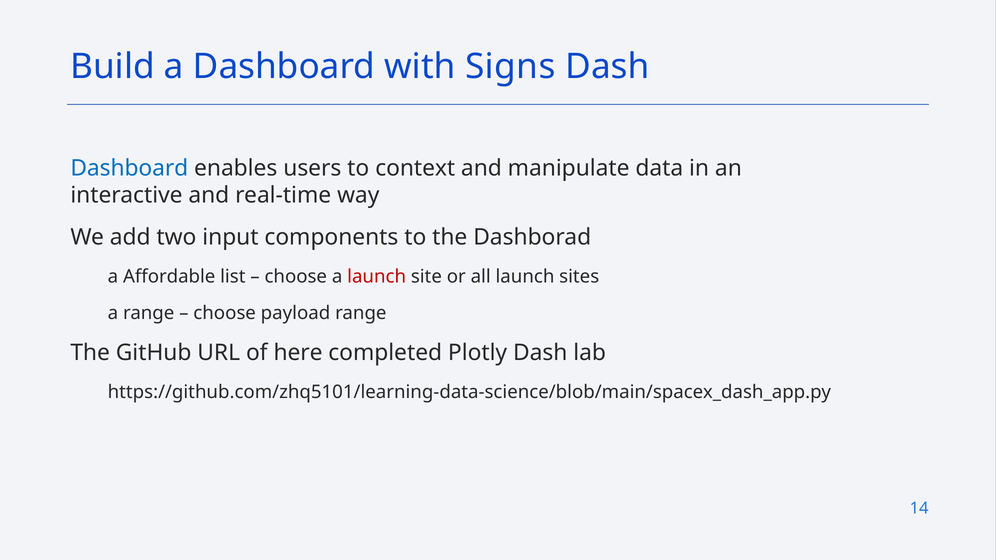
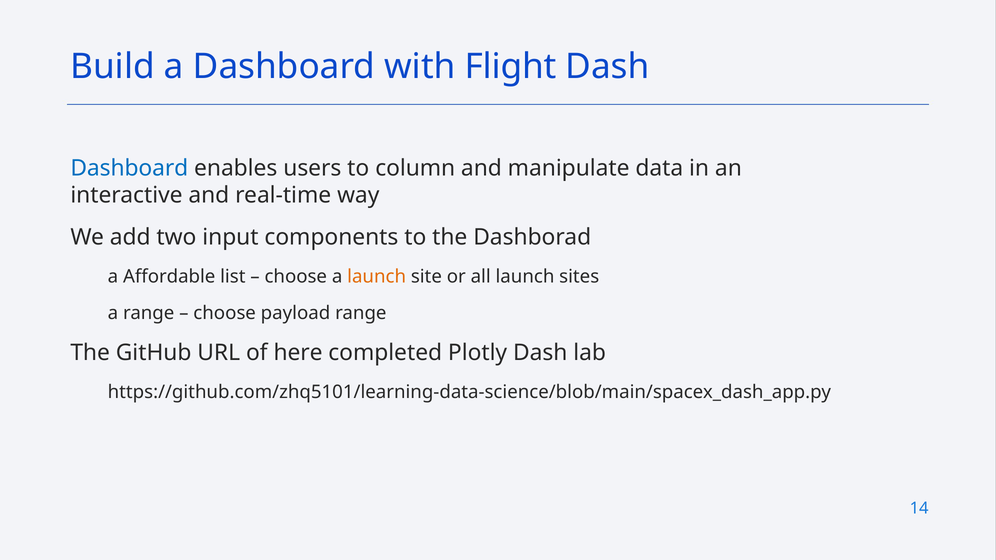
Signs: Signs -> Flight
context: context -> column
launch at (377, 276) colour: red -> orange
